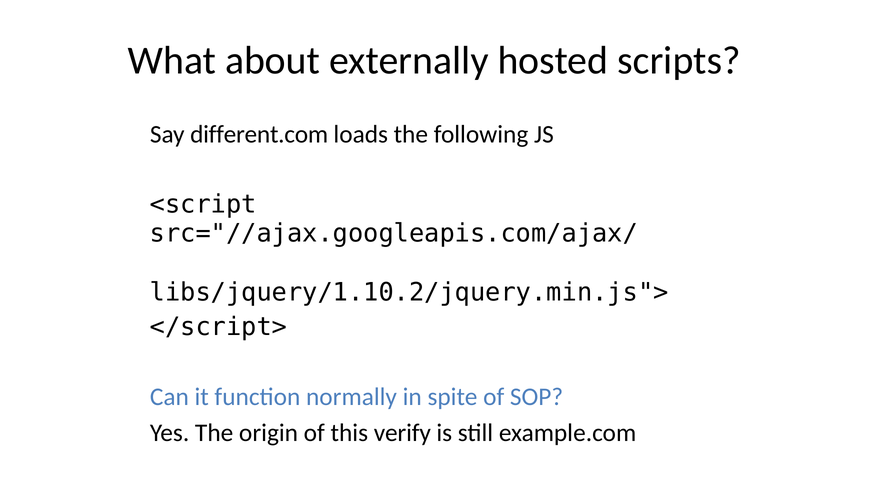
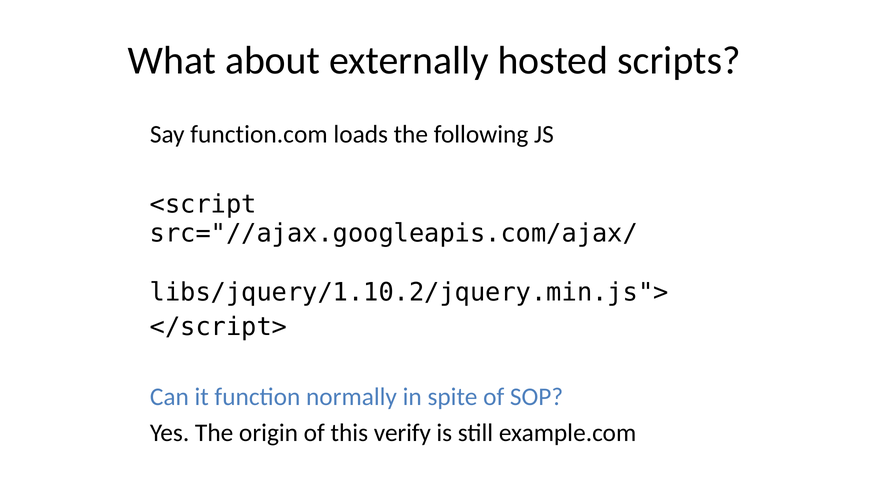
different.com: different.com -> function.com
